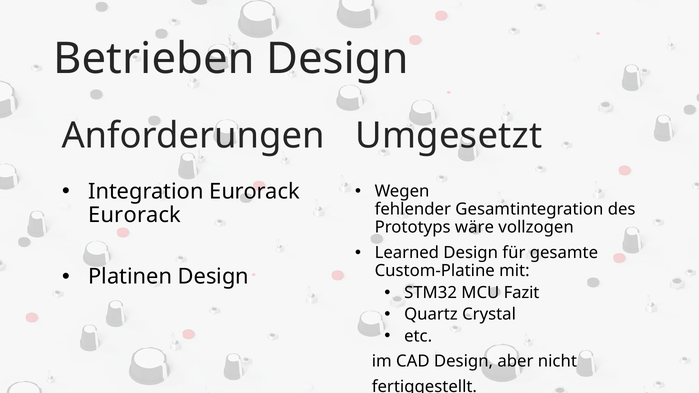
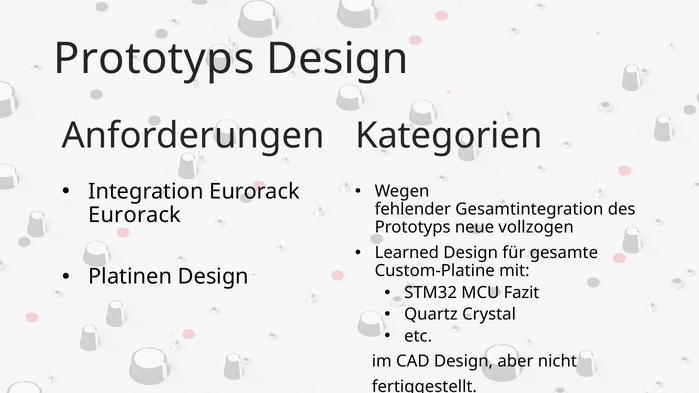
Betrieben at (154, 59): Betrieben -> Prototyps
Umgesetzt: Umgesetzt -> Kategorien
wäre: wäre -> neue
